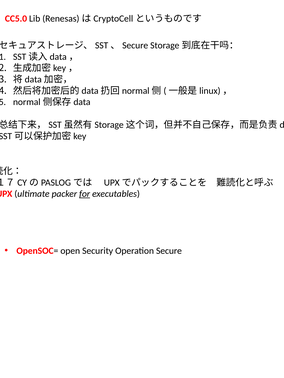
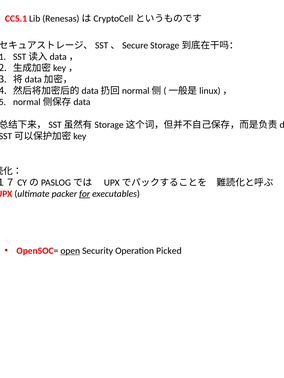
CC5.0: CC5.0 -> CC5.1
open underline: none -> present
Secure: Secure -> Picked
